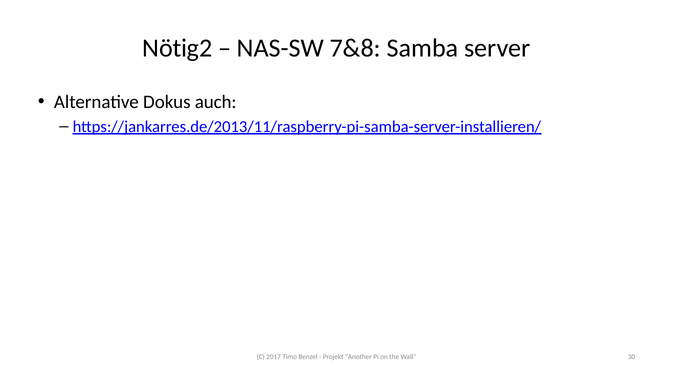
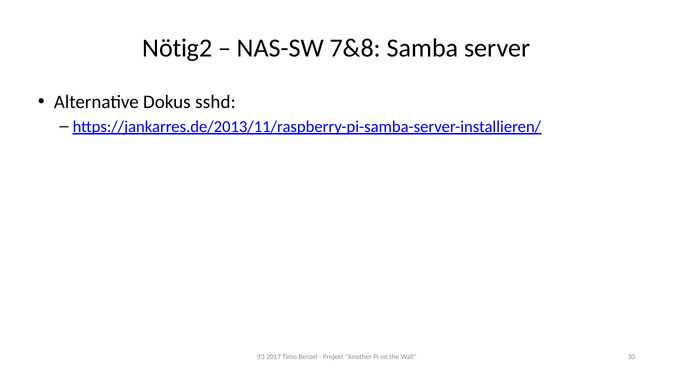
auch: auch -> sshd
